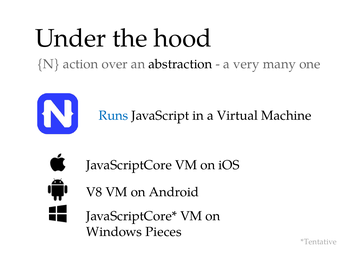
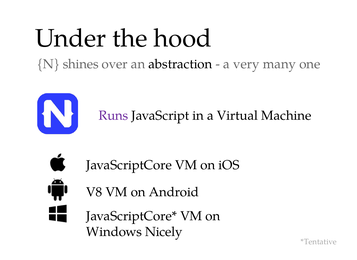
action: action -> shines
Runs colour: blue -> purple
Pieces: Pieces -> Nicely
